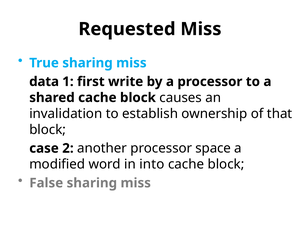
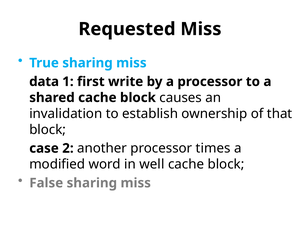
space: space -> times
into: into -> well
